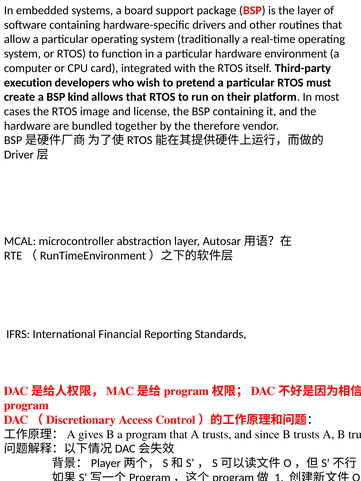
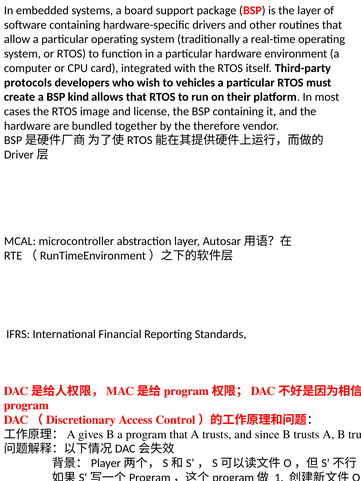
execution: execution -> protocols
pretend: pretend -> vehicles
